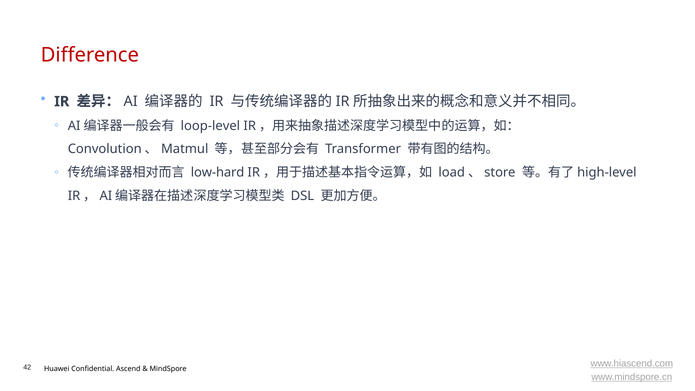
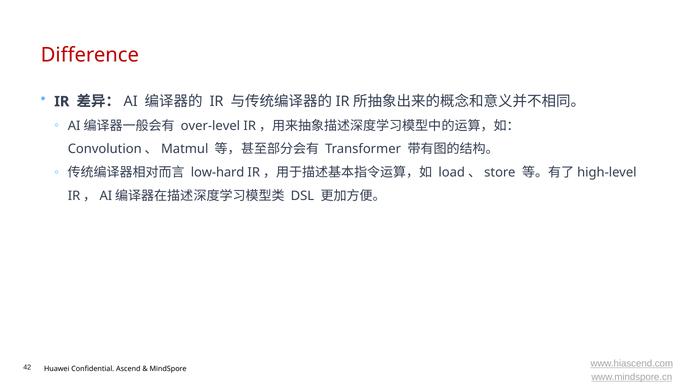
loop-level: loop-level -> over-level
